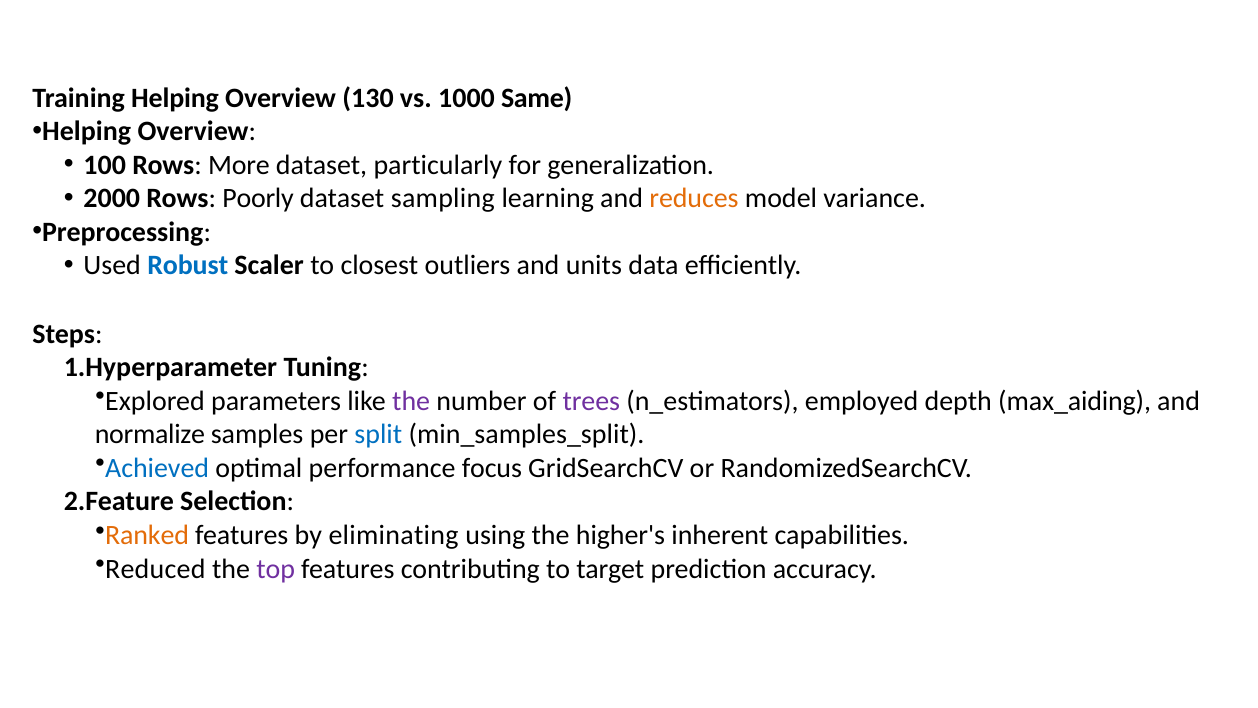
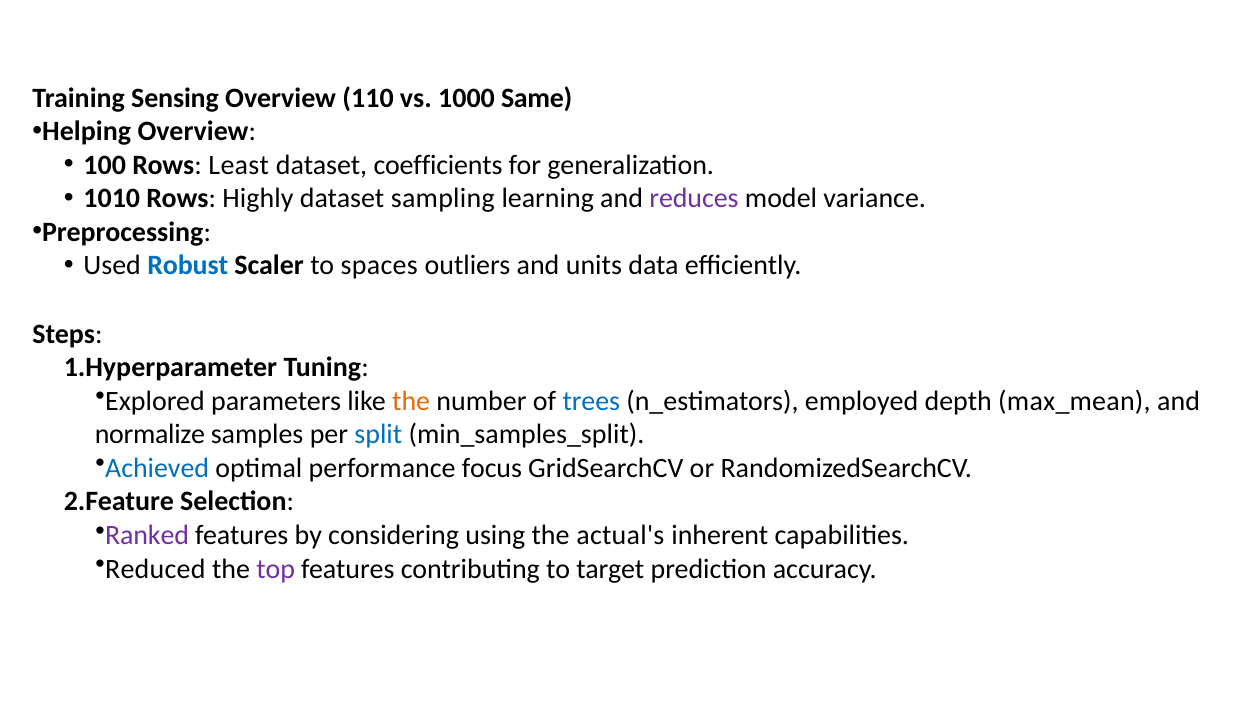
Training Helping: Helping -> Sensing
130: 130 -> 110
More: More -> Least
particularly: particularly -> coefficients
2000: 2000 -> 1010
Poorly: Poorly -> Highly
reduces colour: orange -> purple
closest: closest -> spaces
the at (411, 401) colour: purple -> orange
trees colour: purple -> blue
max_aiding: max_aiding -> max_mean
Ranked colour: orange -> purple
eliminating: eliminating -> considering
higher's: higher's -> actual's
